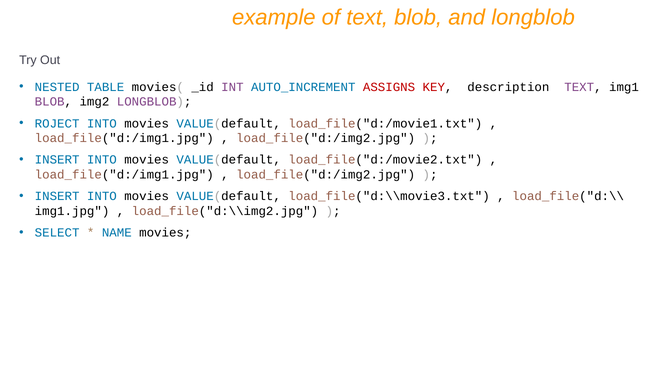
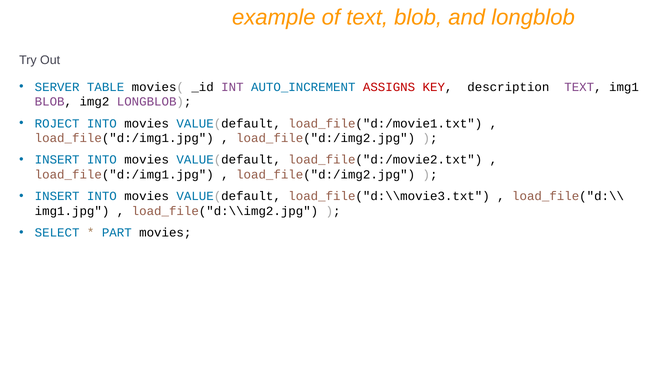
NESTED: NESTED -> SERVER
NAME: NAME -> PART
